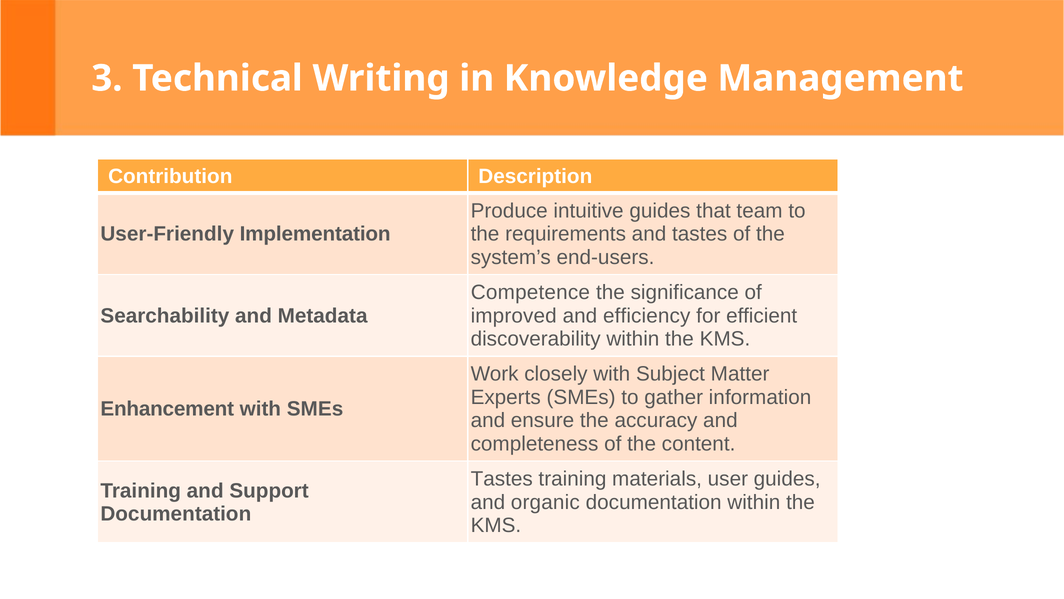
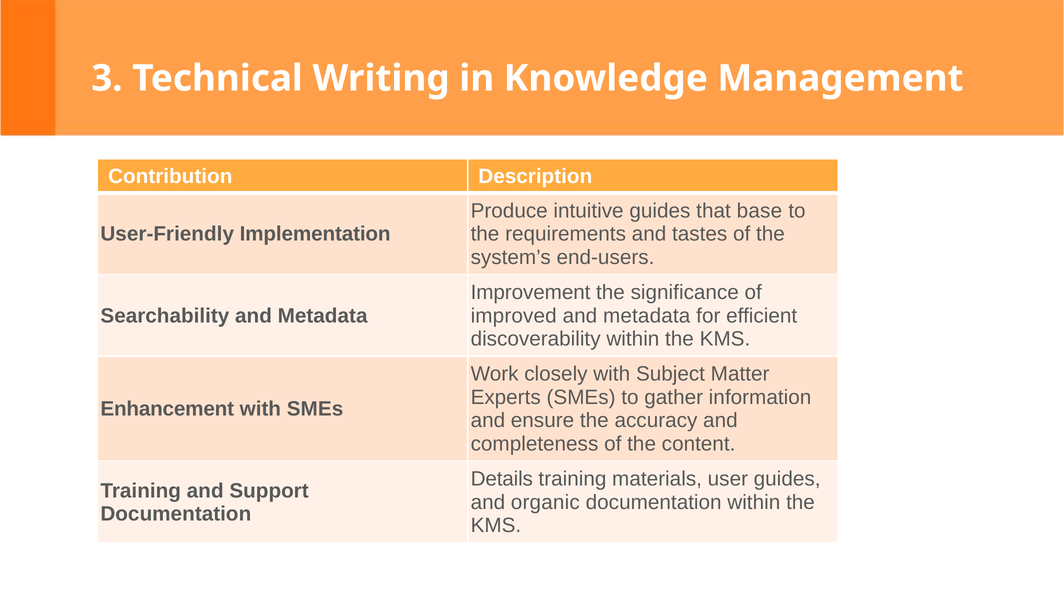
team: team -> base
Competence: Competence -> Improvement
efficiency at (647, 315): efficiency -> metadata
Tastes at (502, 479): Tastes -> Details
